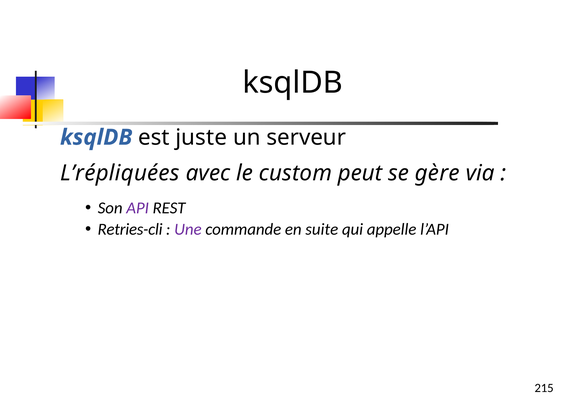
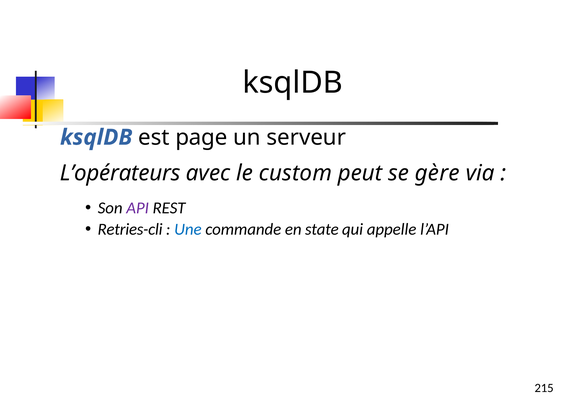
juste: juste -> page
L’répliquées: L’répliquées -> L’opérateurs
Une colour: purple -> blue
suite: suite -> state
